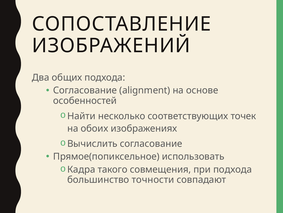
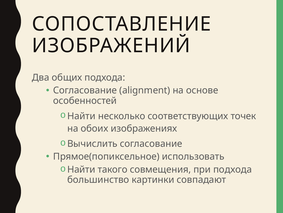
Кадра at (81, 169): Кадра -> Найти
точности: точности -> картинки
